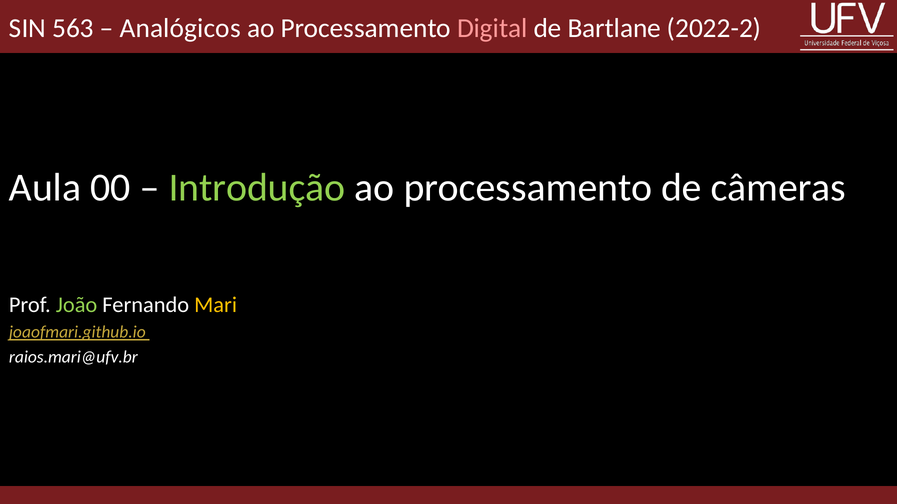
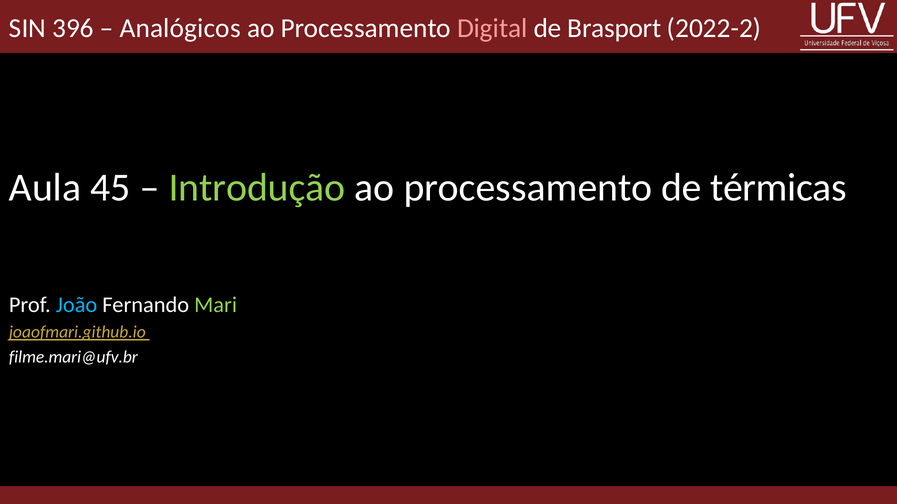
563: 563 -> 396
Bartlane: Bartlane -> Brasport
00: 00 -> 45
câmeras: câmeras -> térmicas
João colour: light green -> light blue
Mari colour: yellow -> light green
raios.mari@ufv.br: raios.mari@ufv.br -> filme.mari@ufv.br
